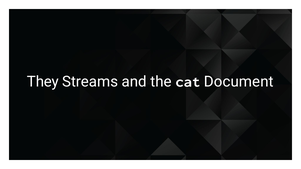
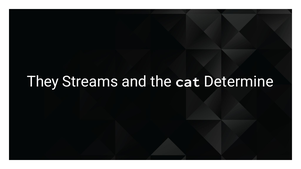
Document: Document -> Determine
